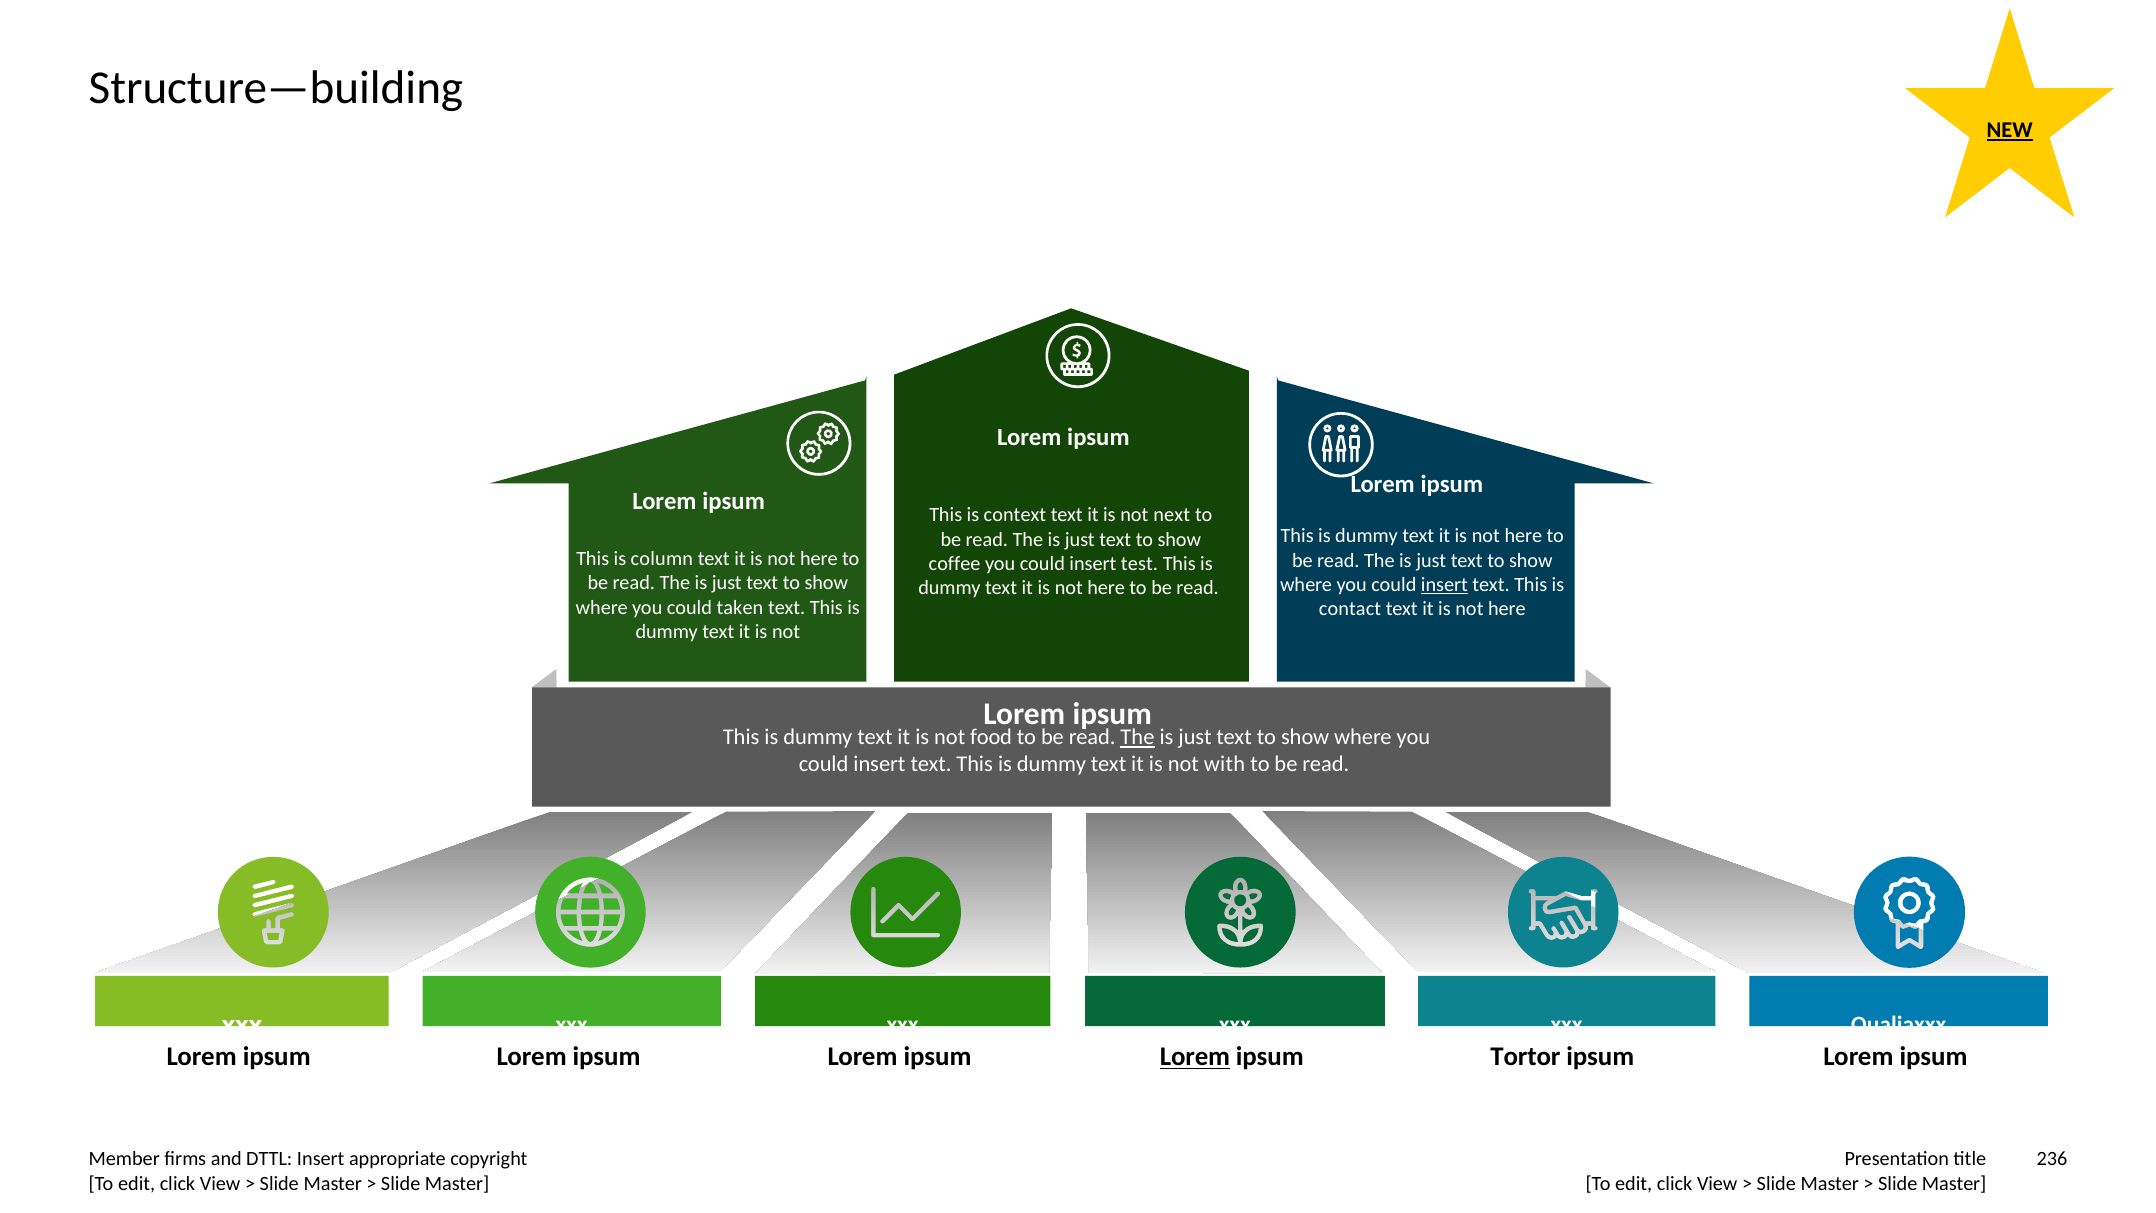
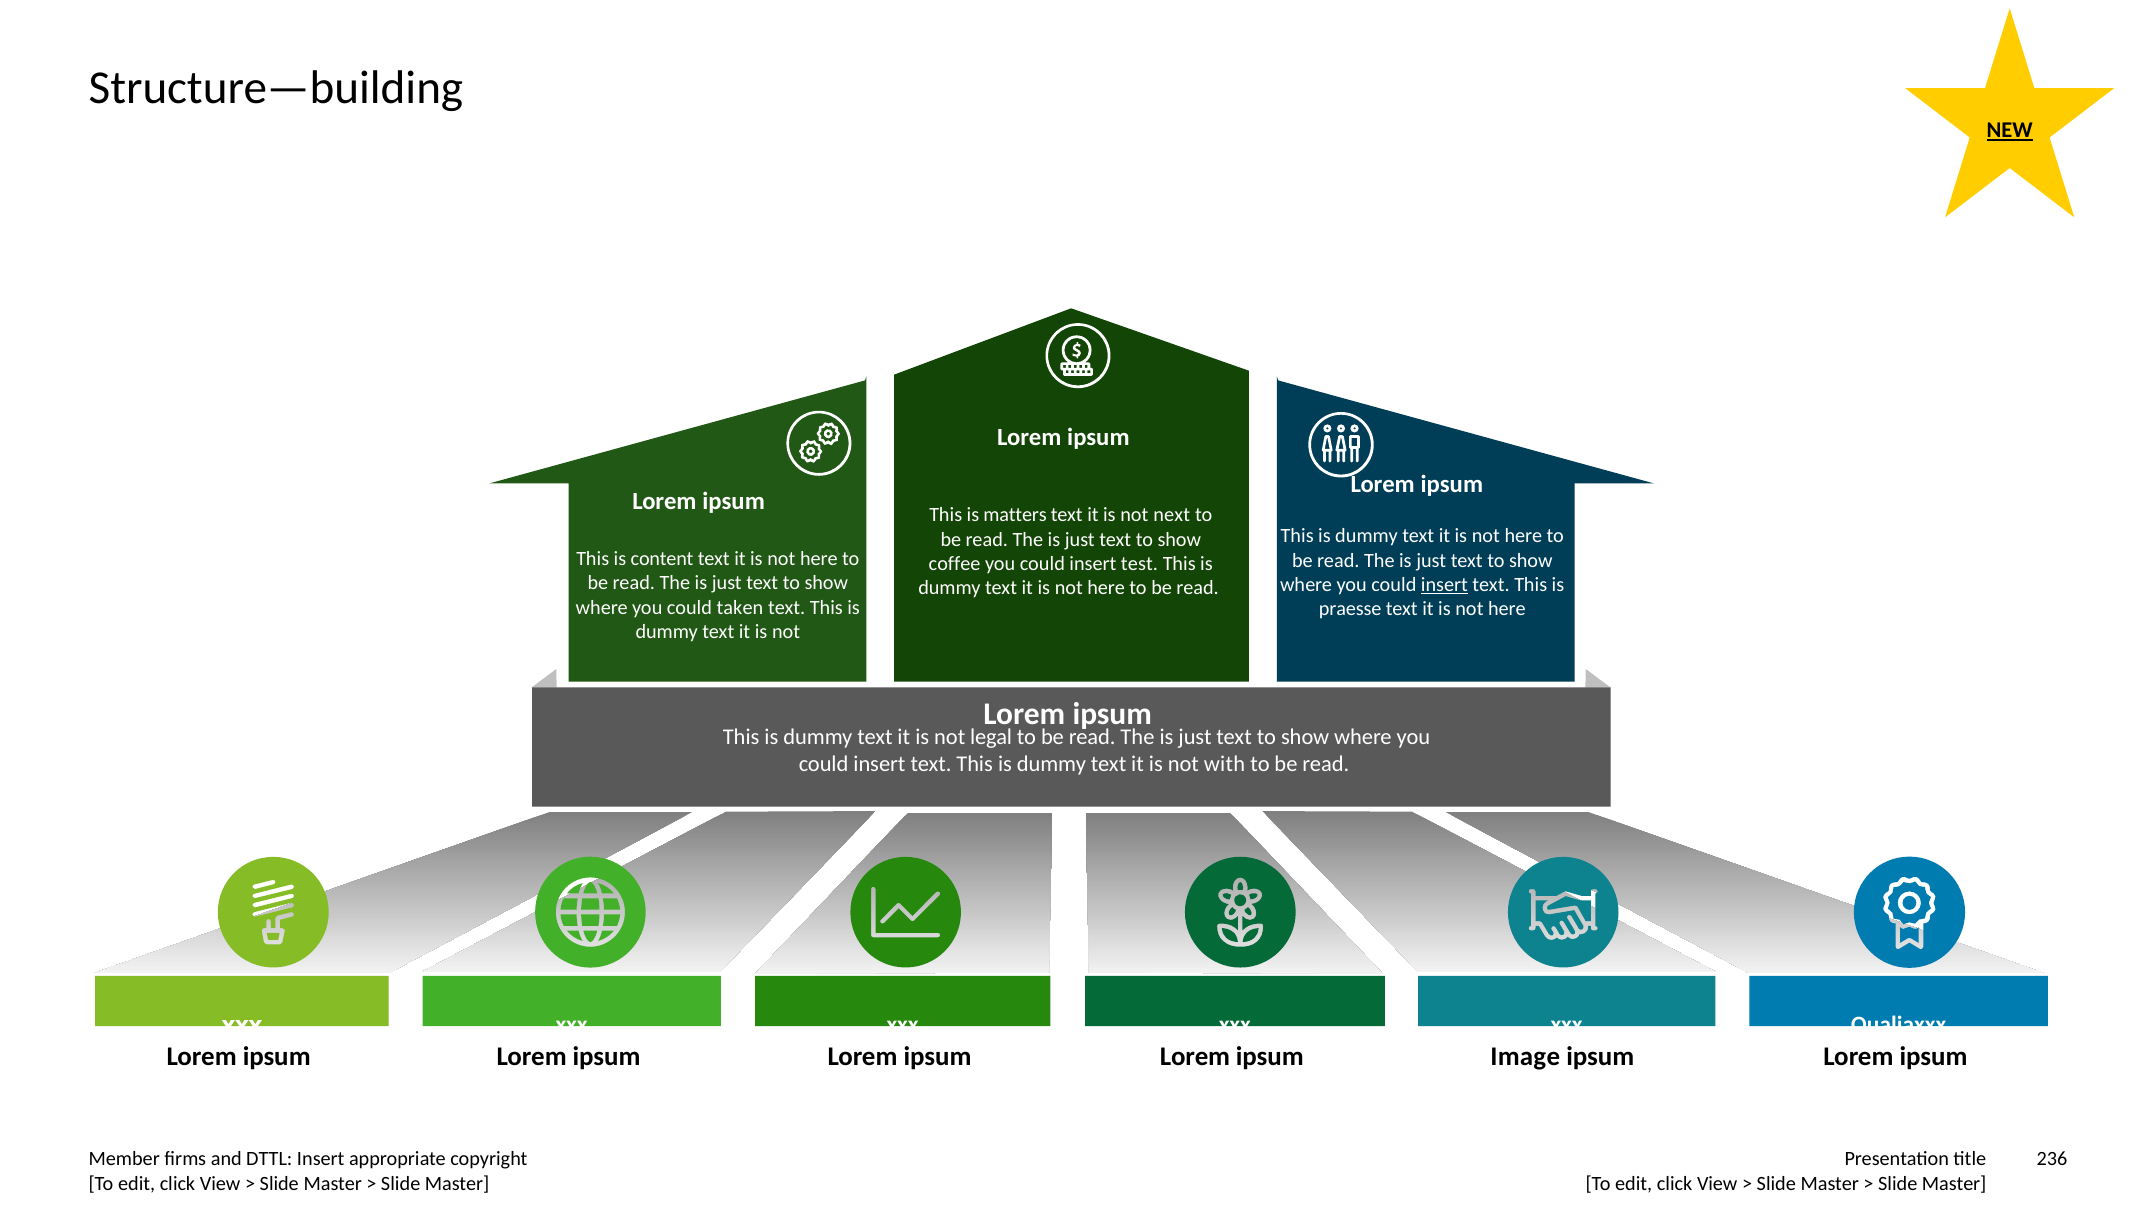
context: context -> matters
column: column -> content
contact: contact -> praesse
food: food -> legal
The at (1137, 737) underline: present -> none
Lorem at (1195, 1057) underline: present -> none
Tortor: Tortor -> Image
